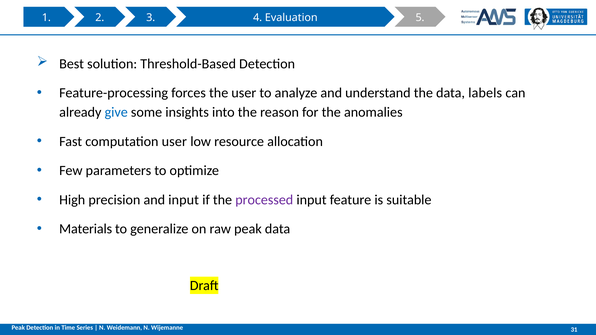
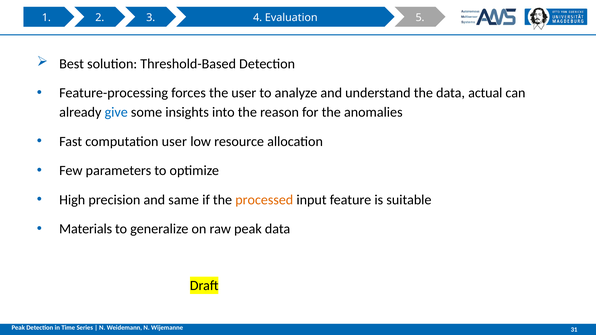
labels: labels -> actual
and input: input -> same
processed colour: purple -> orange
